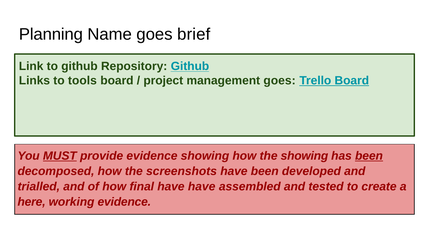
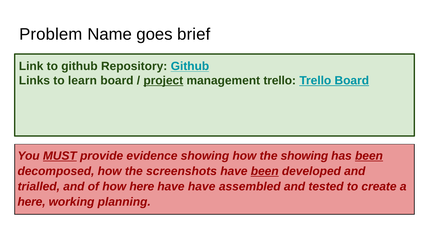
Planning: Planning -> Problem
tools: tools -> learn
project underline: none -> present
management goes: goes -> trello
been at (265, 171) underline: none -> present
how final: final -> here
working evidence: evidence -> planning
